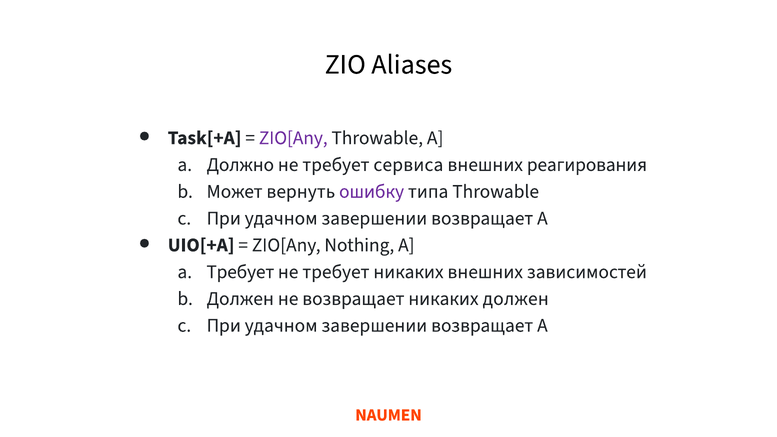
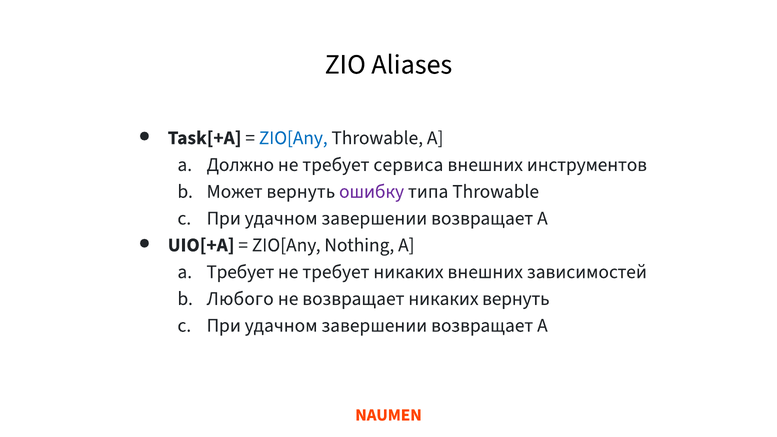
ZIO[Any at (293, 138) colour: purple -> blue
реагирования: реагирования -> инструментов
Должен at (240, 299): Должен -> Любого
никаких должен: должен -> вернуть
